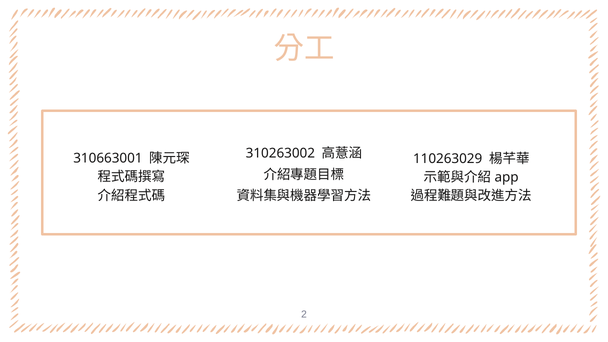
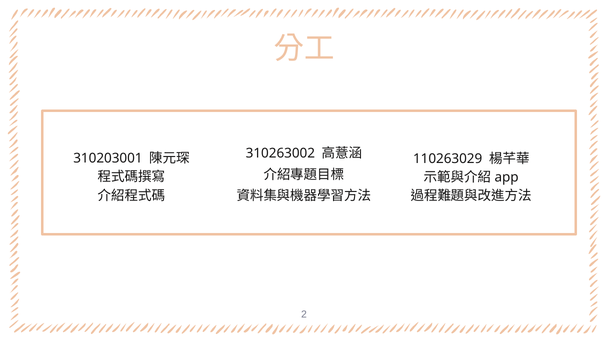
310663001: 310663001 -> 310203001
